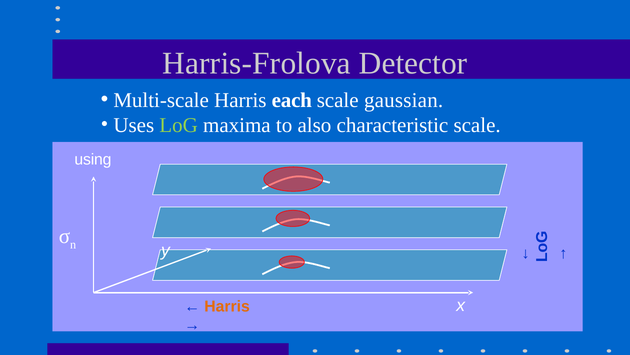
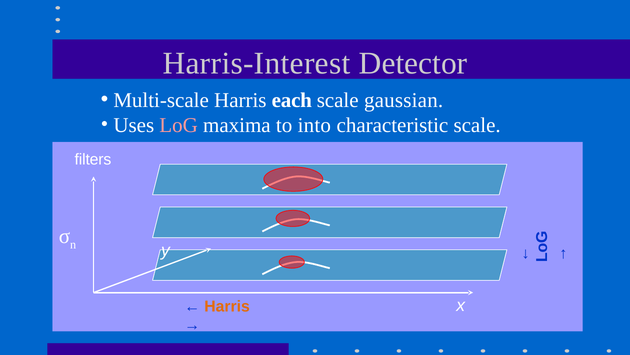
Harris-Frolova: Harris-Frolova -> Harris-Interest
LoG colour: light green -> pink
also: also -> into
using: using -> filters
